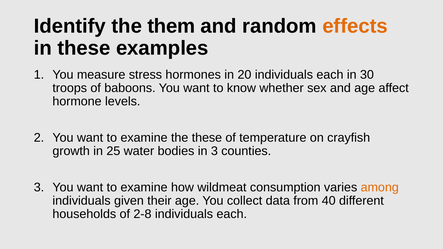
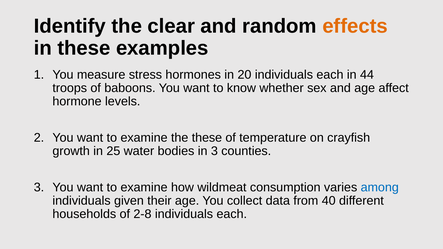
them: them -> clear
30: 30 -> 44
among colour: orange -> blue
